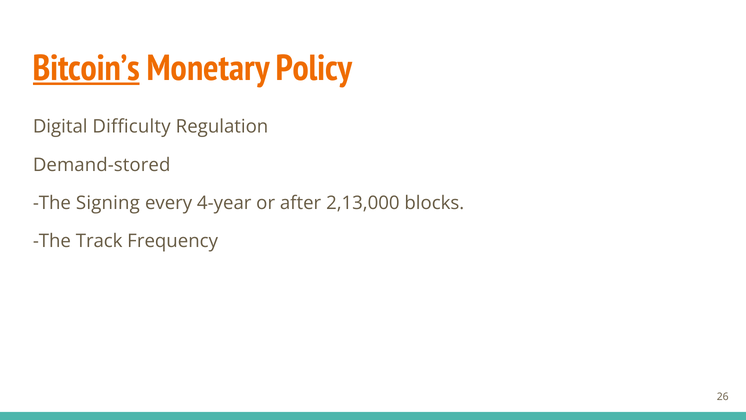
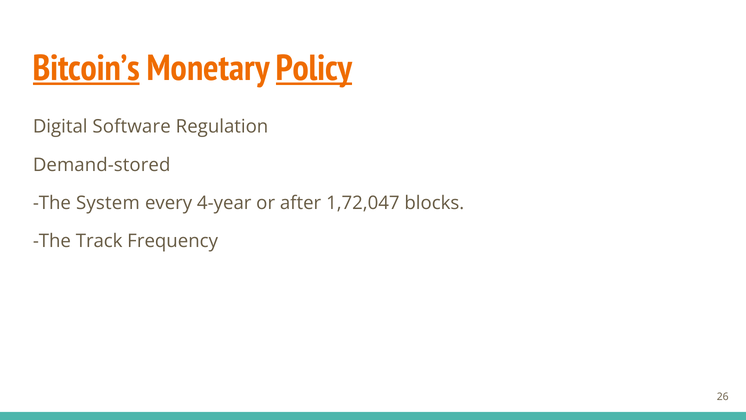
Policy underline: none -> present
Difficulty: Difficulty -> Software
Signing: Signing -> System
2,13,000: 2,13,000 -> 1,72,047
